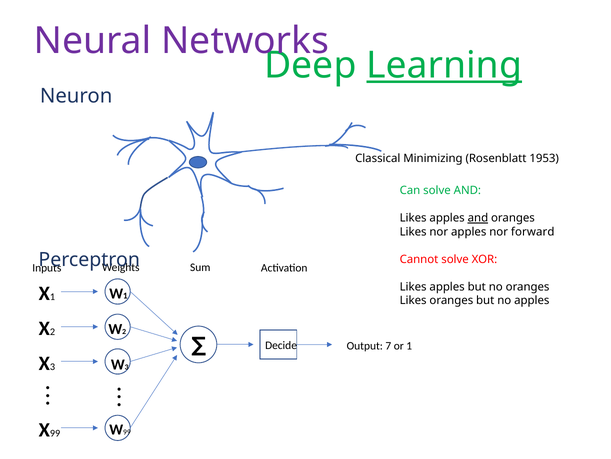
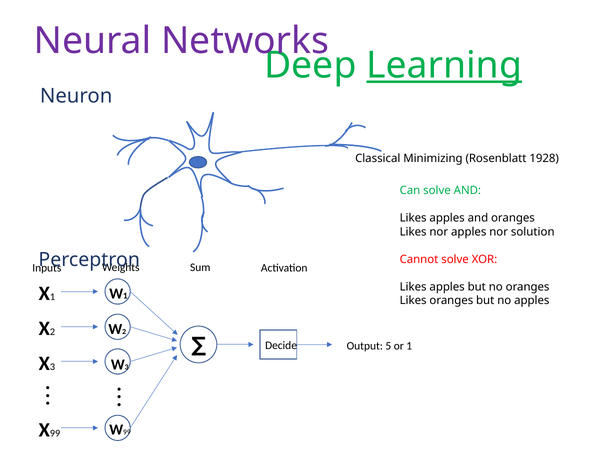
1953: 1953 -> 1928
and at (478, 218) underline: present -> none
forward: forward -> solution
7: 7 -> 5
